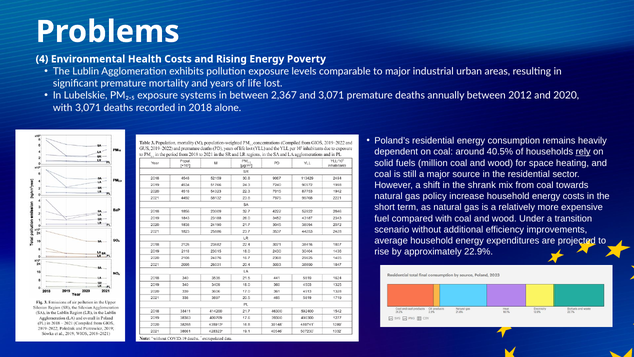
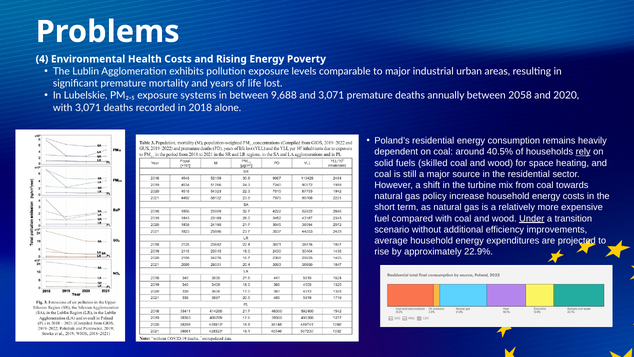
2,367: 2,367 -> 9,688
2012: 2012 -> 2058
million: million -> skilled
shrank: shrank -> turbine
Under underline: none -> present
